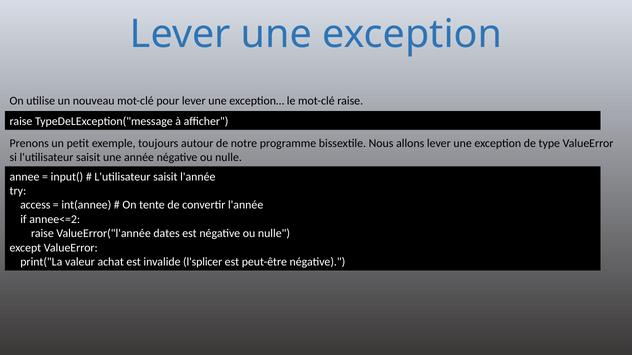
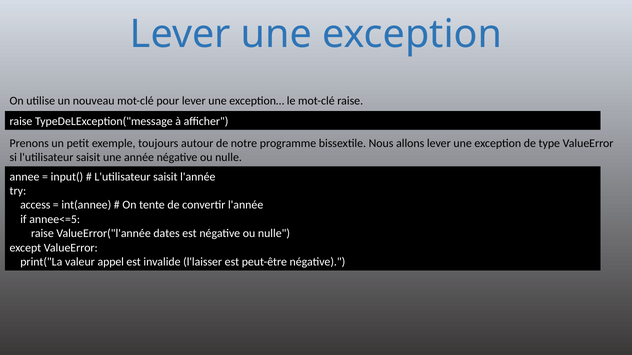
annee<=2: annee<=2 -> annee<=5
achat: achat -> appel
l'splicer: l'splicer -> l'laisser
